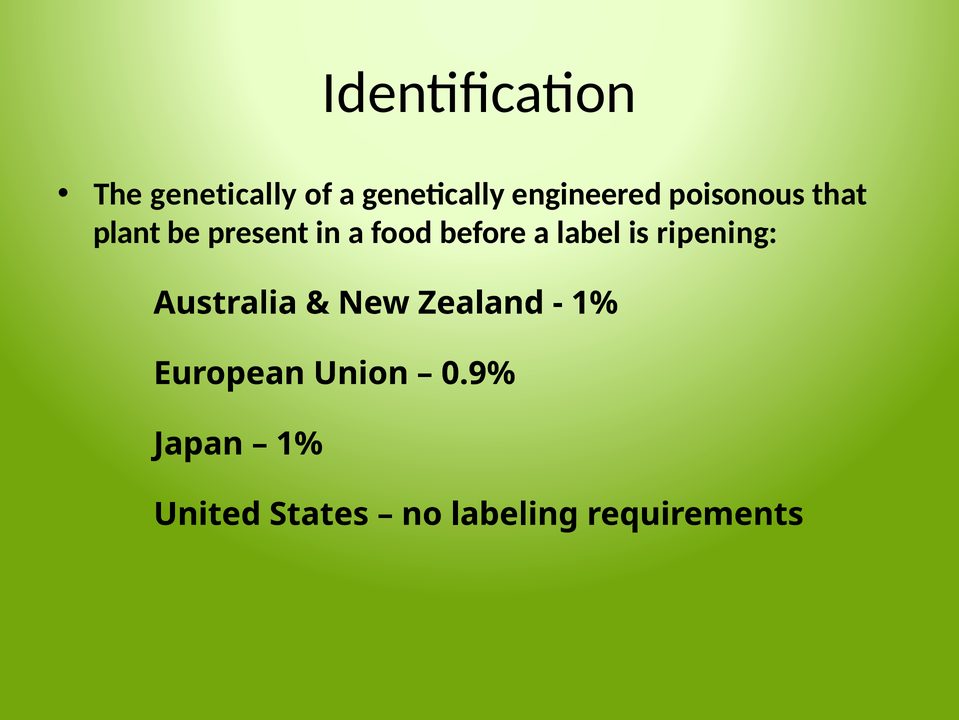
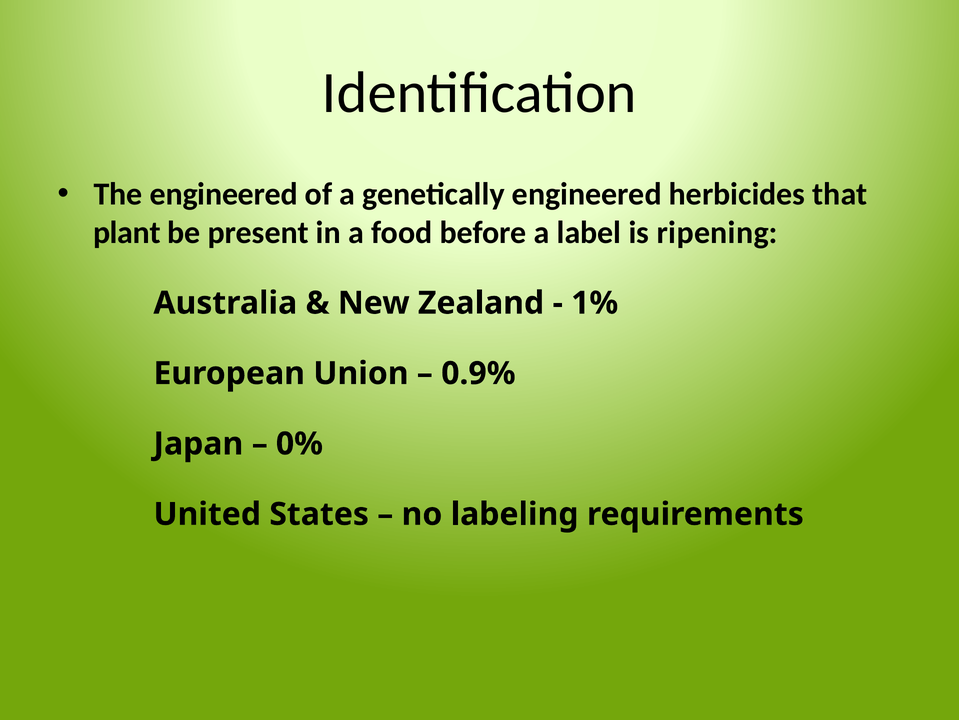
The genetically: genetically -> engineered
poisonous: poisonous -> herbicides
1% at (299, 443): 1% -> 0%
